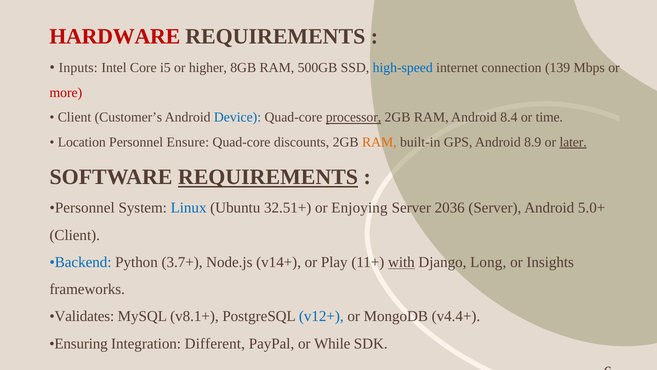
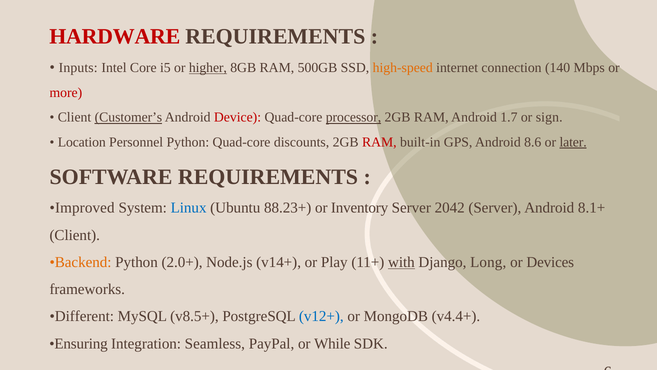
higher underline: none -> present
high-speed colour: blue -> orange
139: 139 -> 140
Customer’s underline: none -> present
Device colour: blue -> red
8.4: 8.4 -> 1.7
time: time -> sign
Personnel Ensure: Ensure -> Python
RAM at (379, 142) colour: orange -> red
8.9: 8.9 -> 8.6
REQUIREMENTS at (268, 177) underline: present -> none
Personnel at (82, 208): Personnel -> Improved
32.51+: 32.51+ -> 88.23+
Enjoying: Enjoying -> Inventory
2036: 2036 -> 2042
5.0+: 5.0+ -> 8.1+
Backend colour: blue -> orange
3.7+: 3.7+ -> 2.0+
Insights: Insights -> Devices
Validates: Validates -> Different
v8.1+: v8.1+ -> v8.5+
Different: Different -> Seamless
